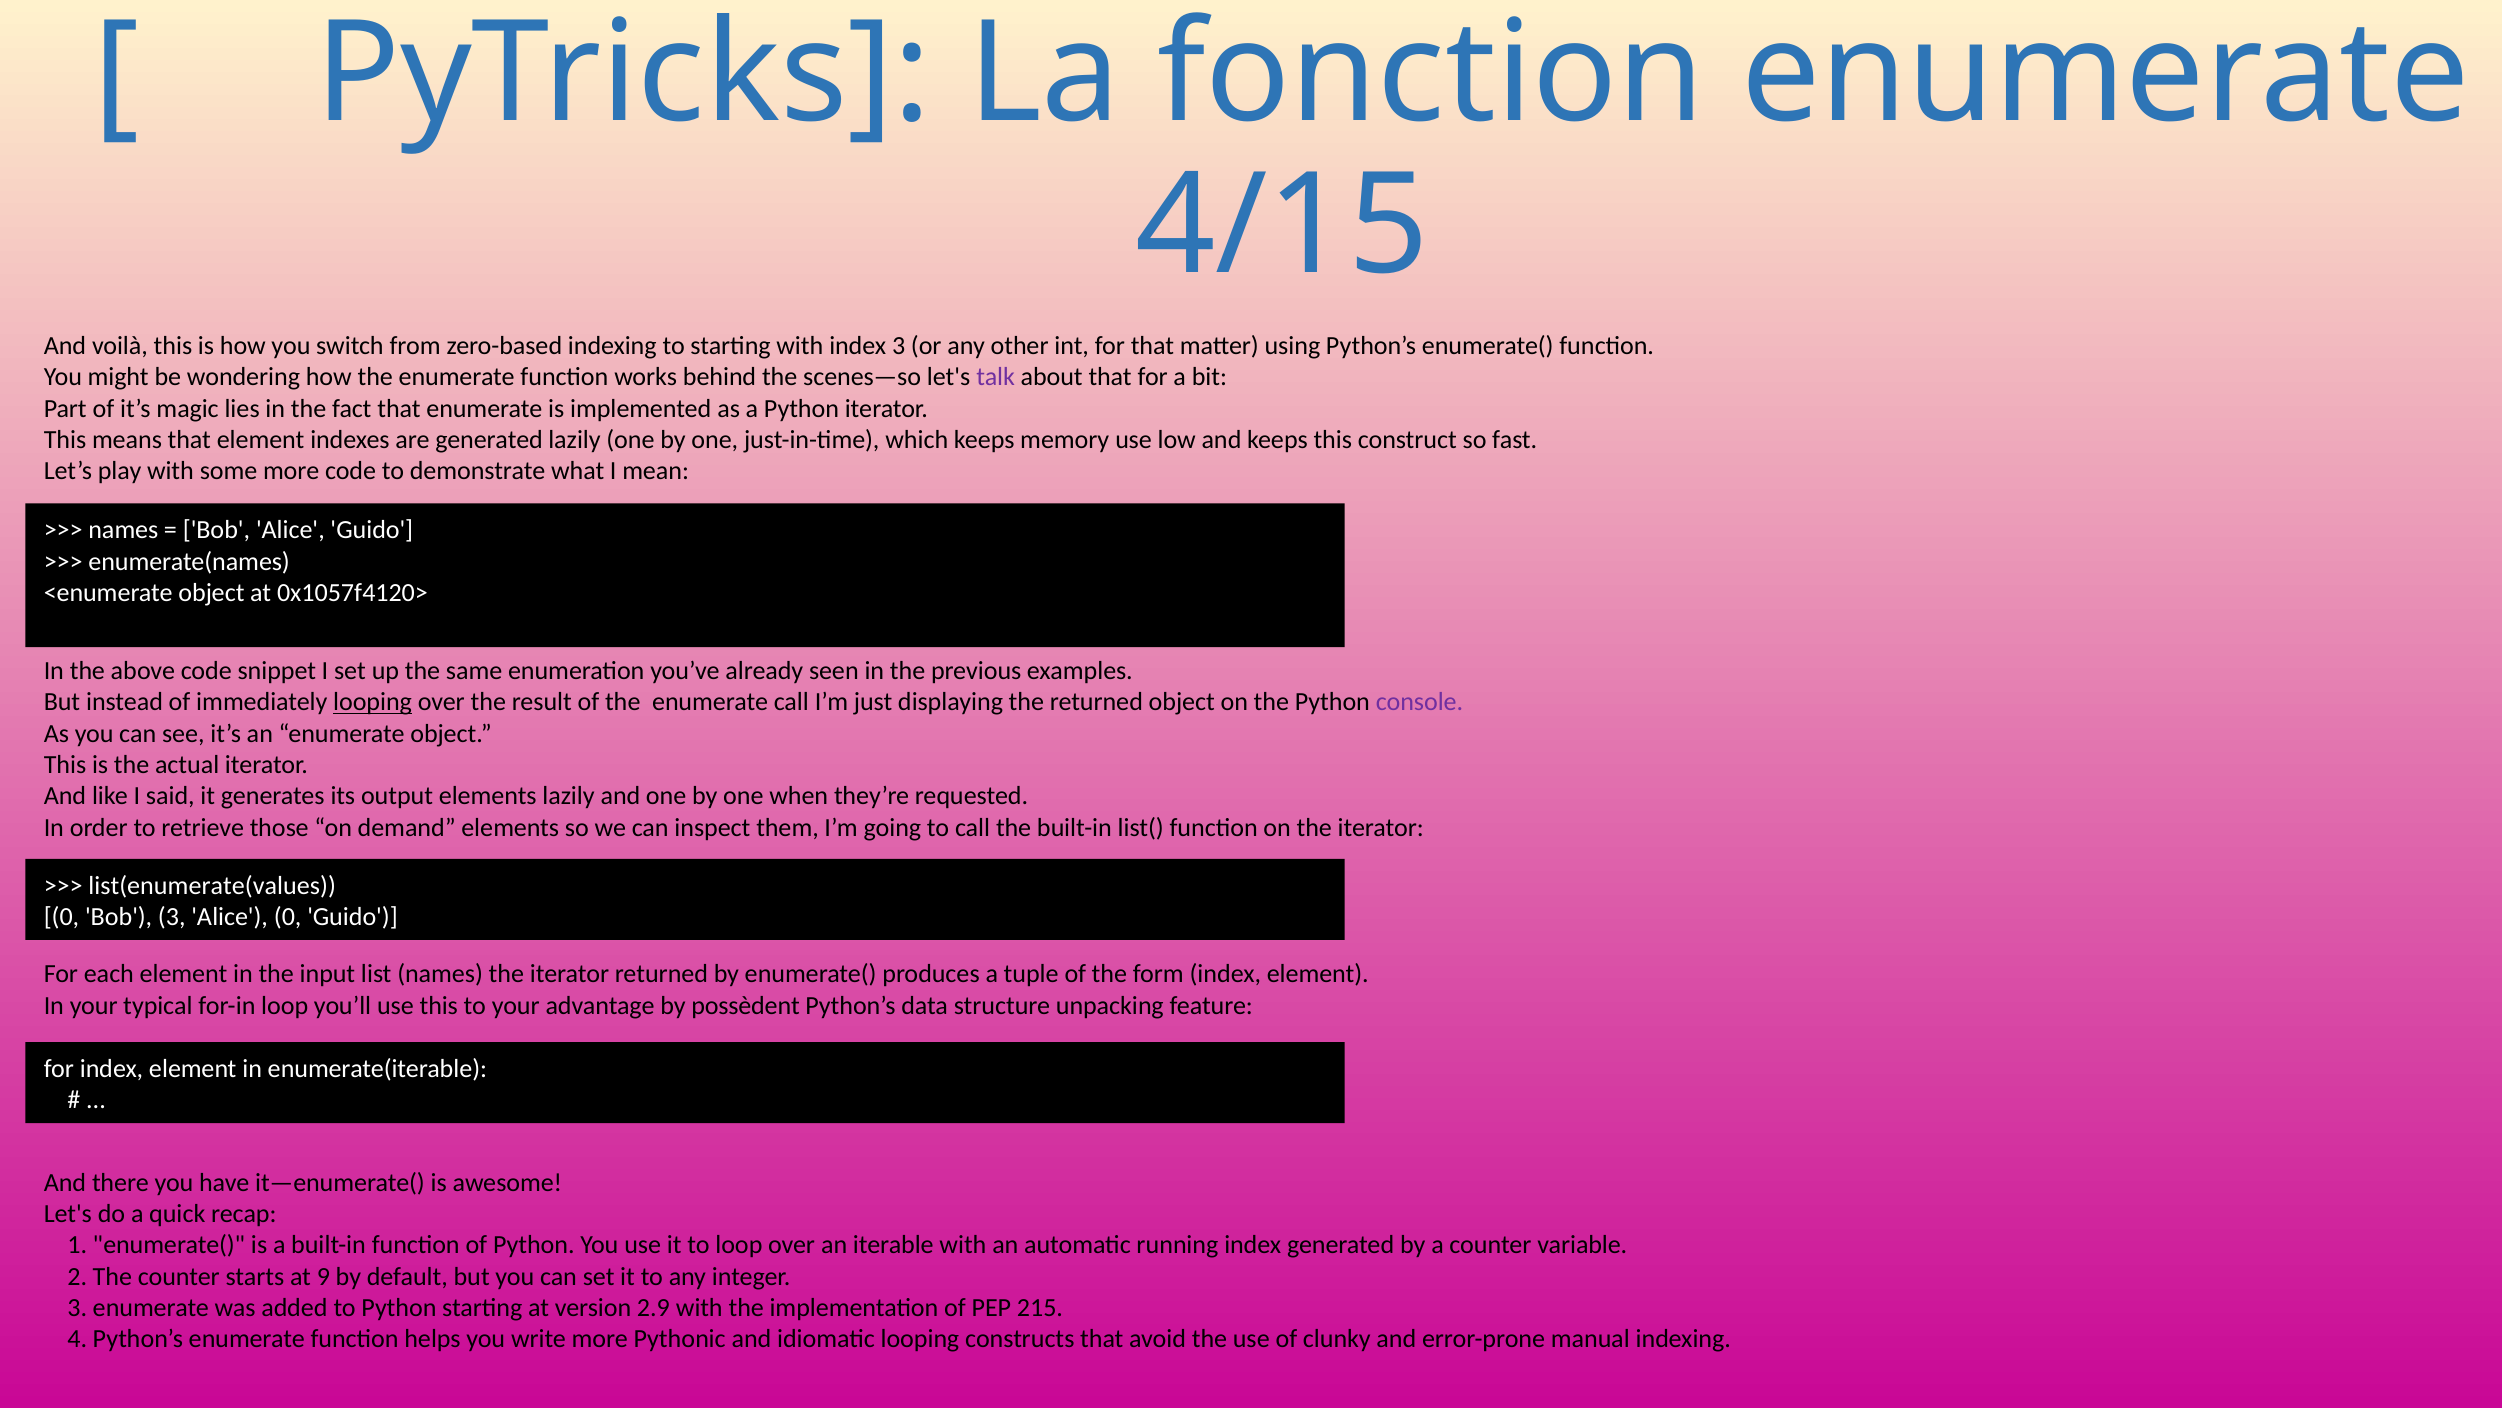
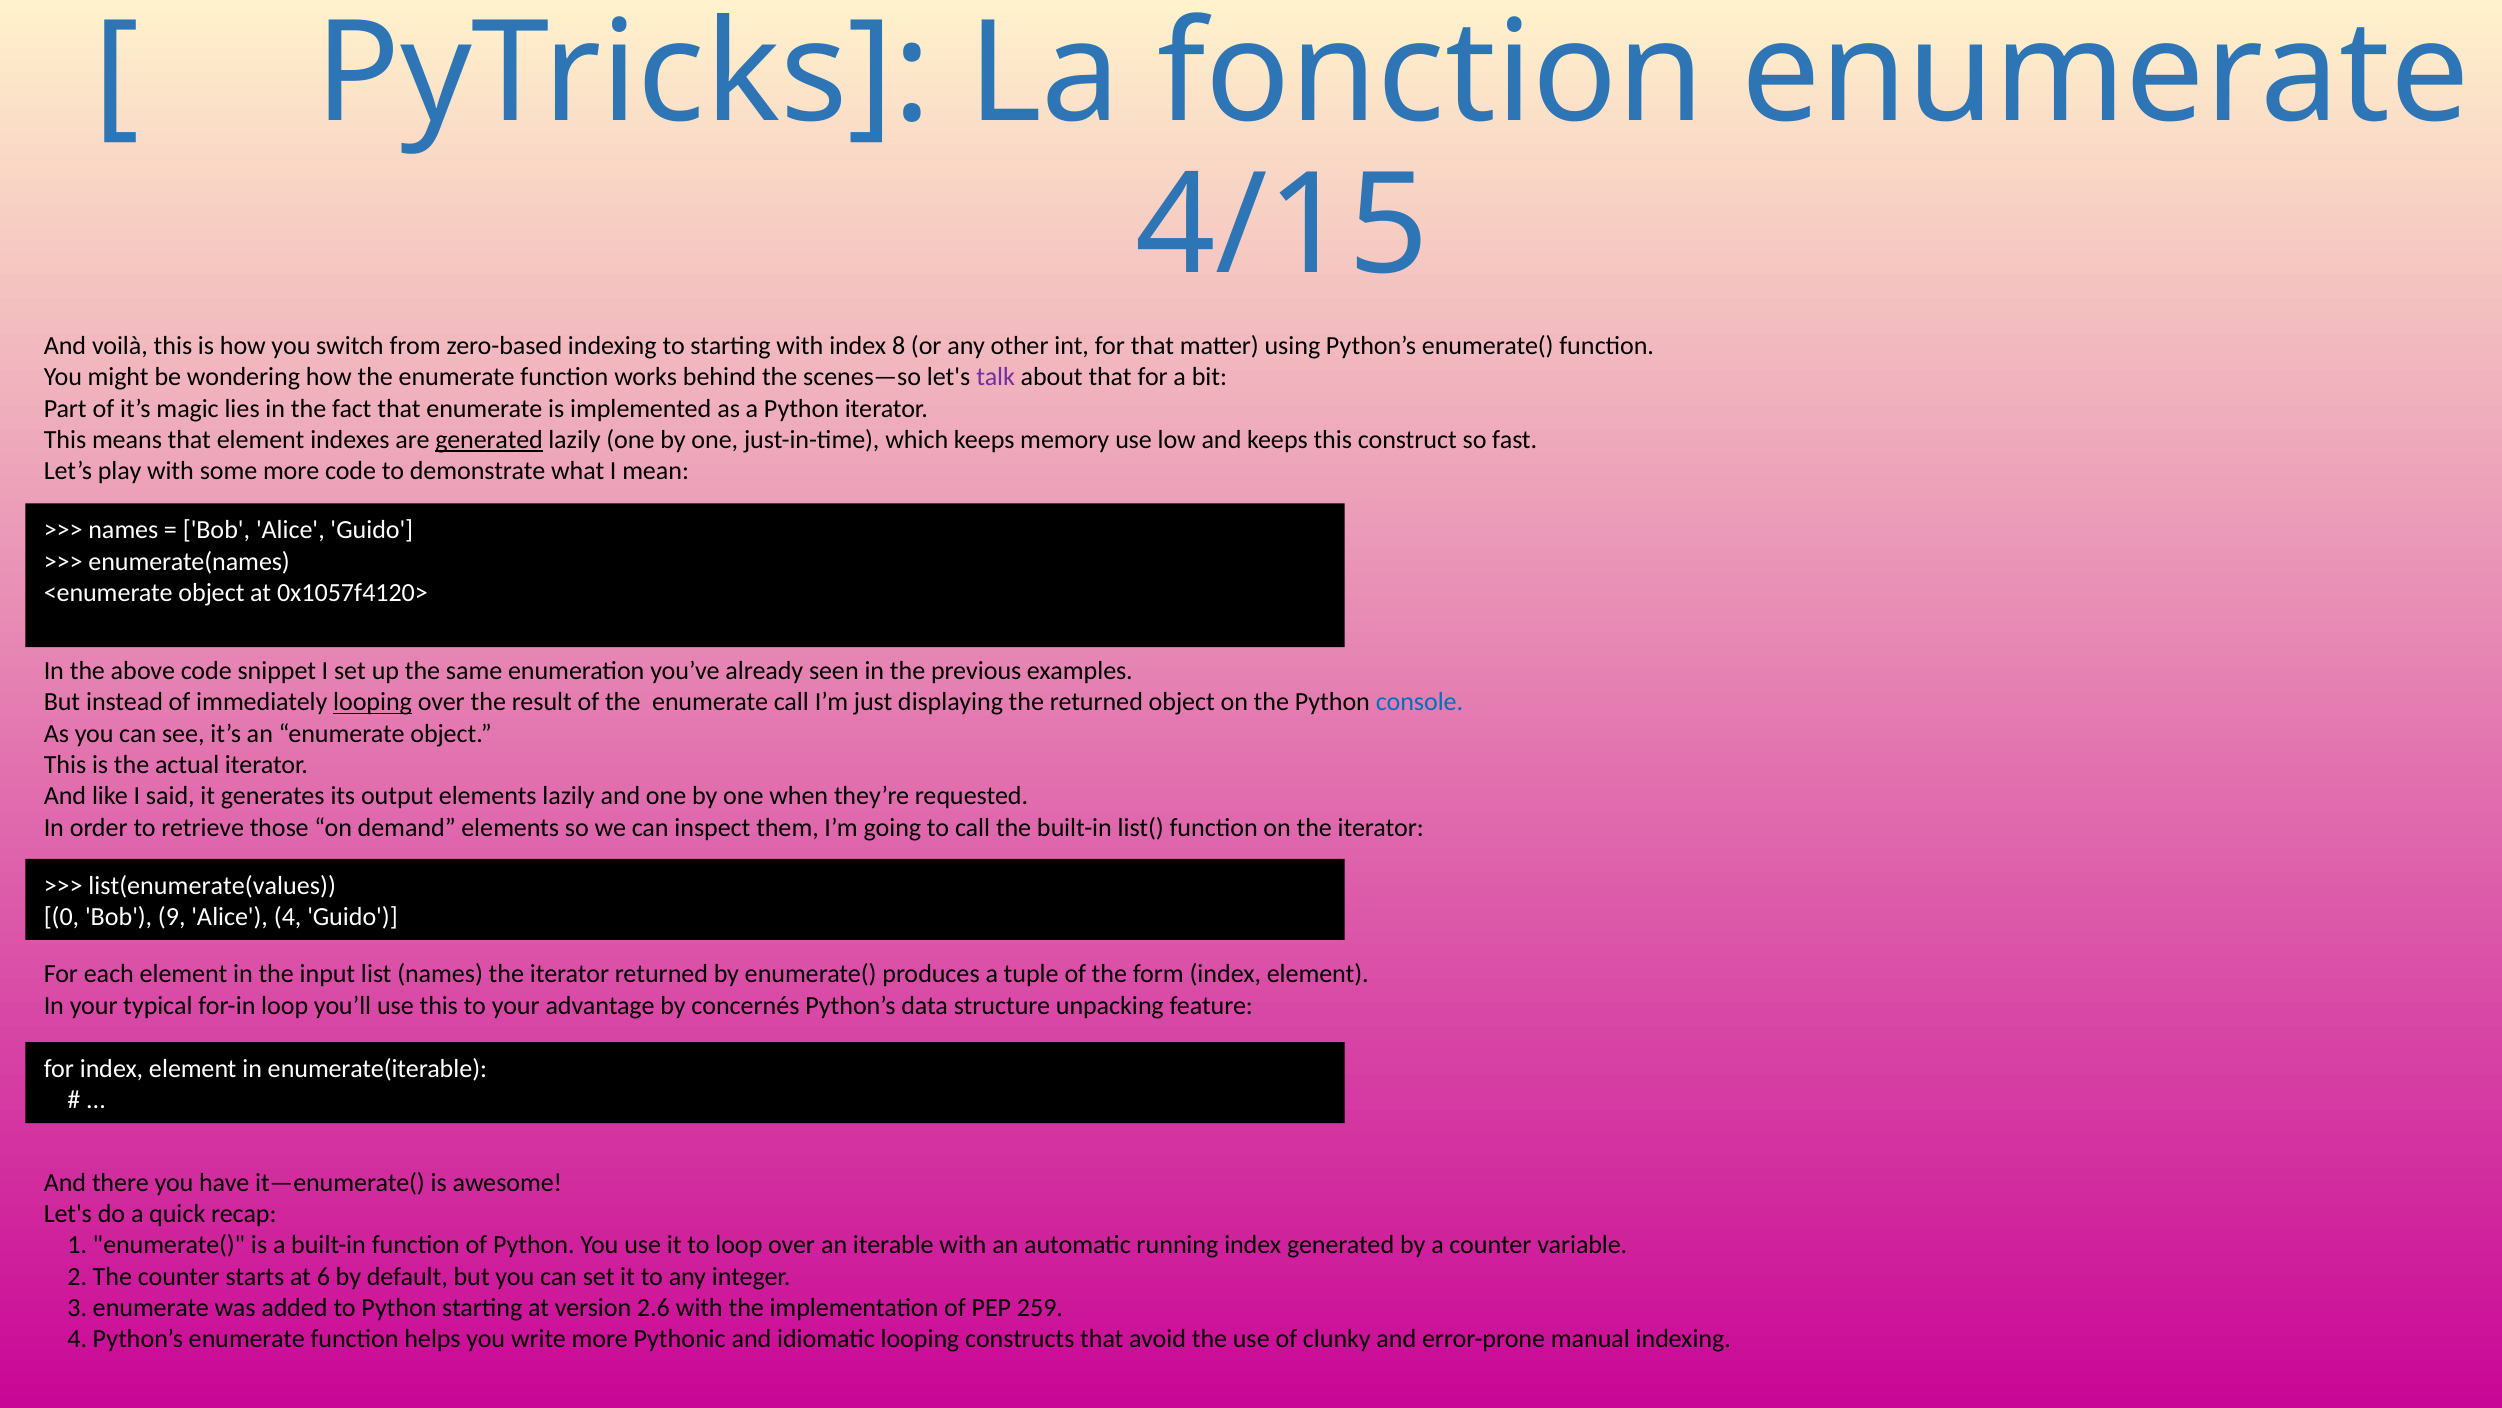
index 3: 3 -> 8
generated at (489, 440) underline: none -> present
console colour: purple -> blue
Bob 3: 3 -> 9
Alice 0: 0 -> 4
possèdent: possèdent -> concernés
9: 9 -> 6
2.9: 2.9 -> 2.6
215: 215 -> 259
